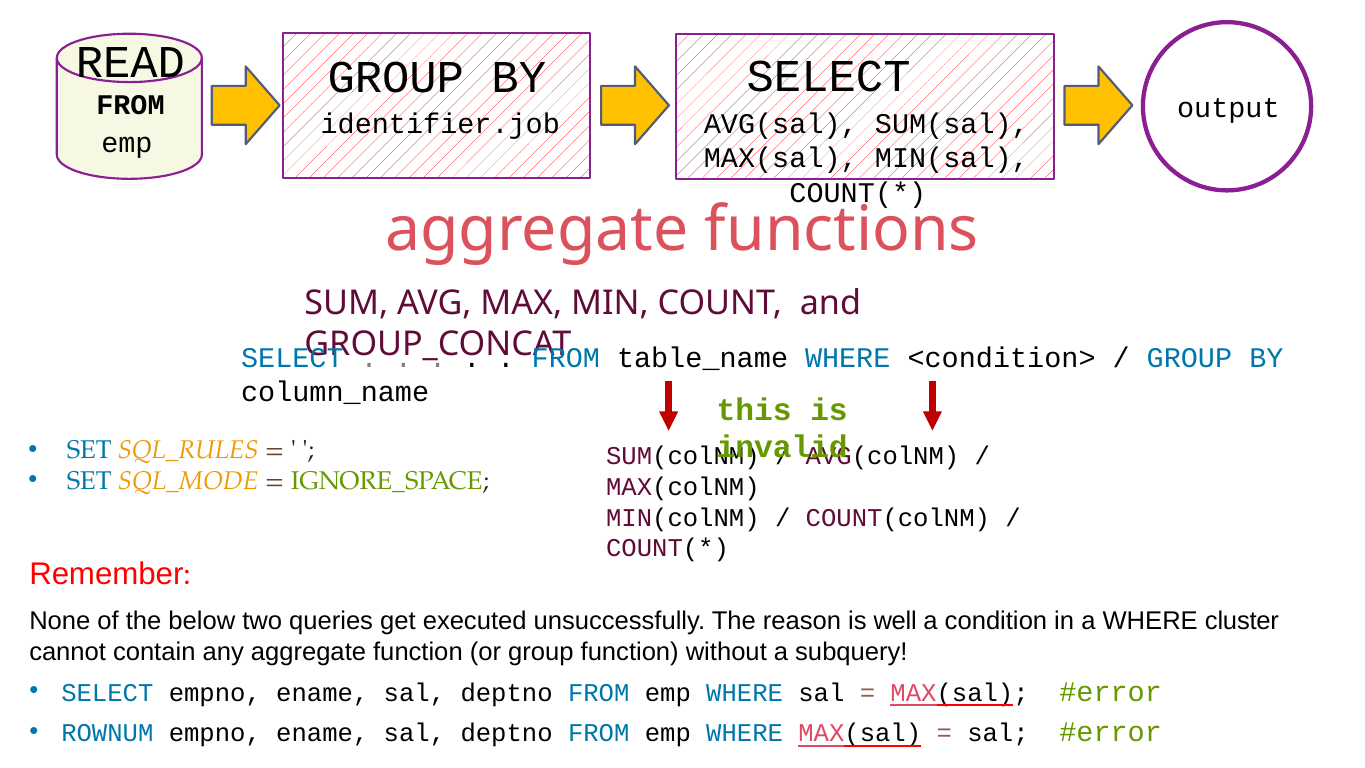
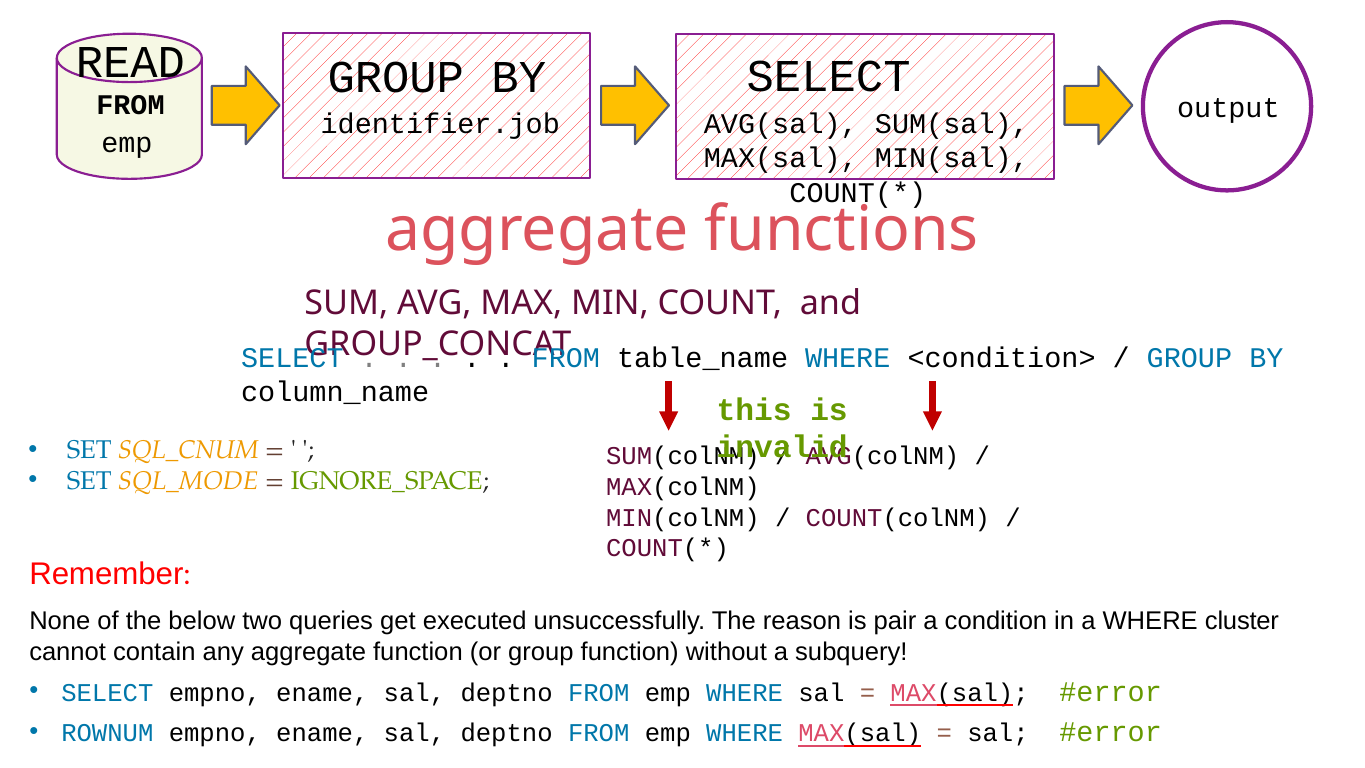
SQL_RULES: SQL_RULES -> SQL_CNUM
well: well -> pair
